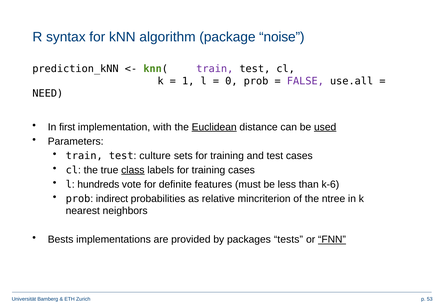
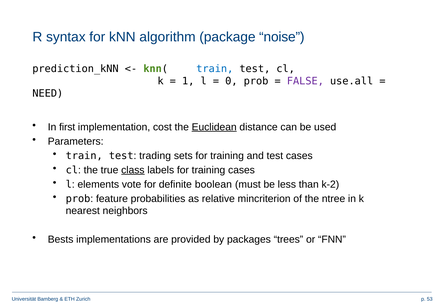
train at (215, 69) colour: purple -> blue
with: with -> cost
used underline: present -> none
culture: culture -> trading
hundreds: hundreds -> elements
features: features -> boolean
k-6: k-6 -> k-2
indirect: indirect -> feature
tests: tests -> trees
FNN underline: present -> none
